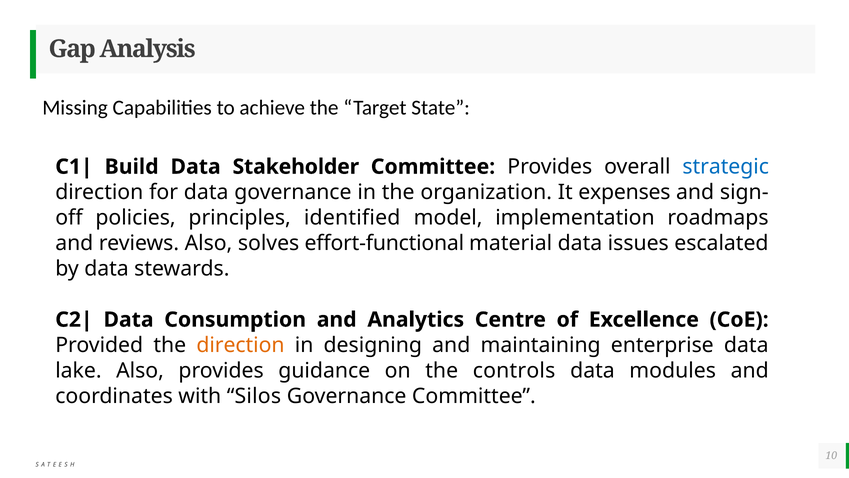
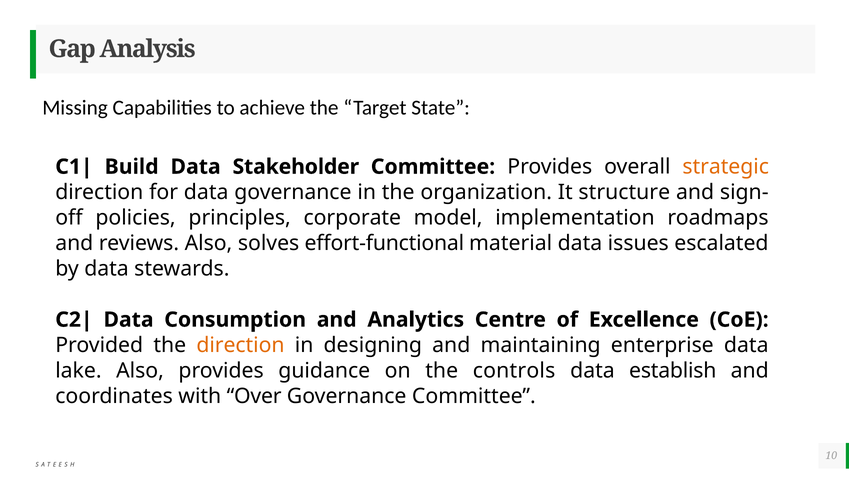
strategic colour: blue -> orange
expenses: expenses -> structure
identified: identified -> corporate
modules: modules -> establish
Silos: Silos -> Over
